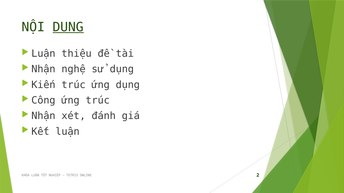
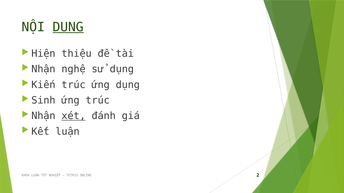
Luận at (43, 54): Luận -> Hiện
Công: Công -> Sinh
xét underline: none -> present
